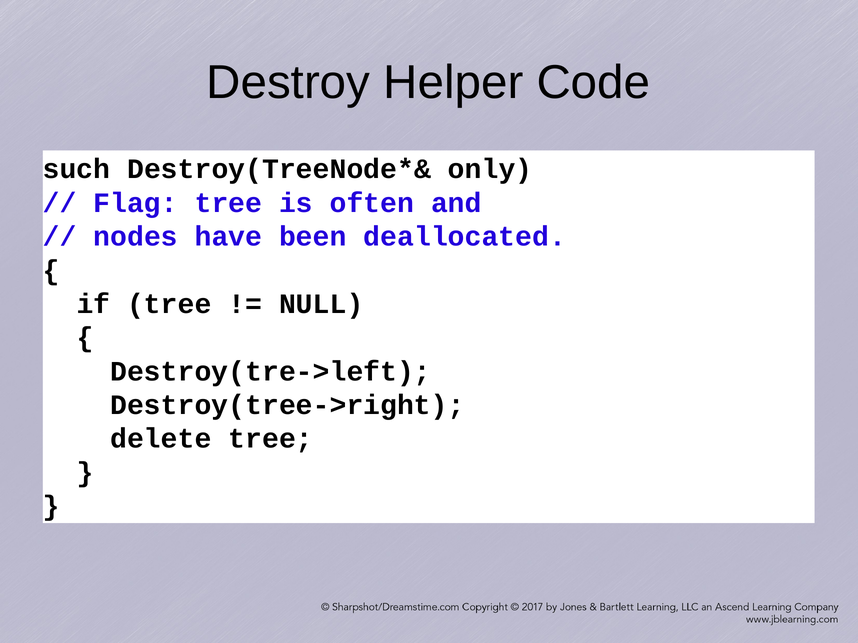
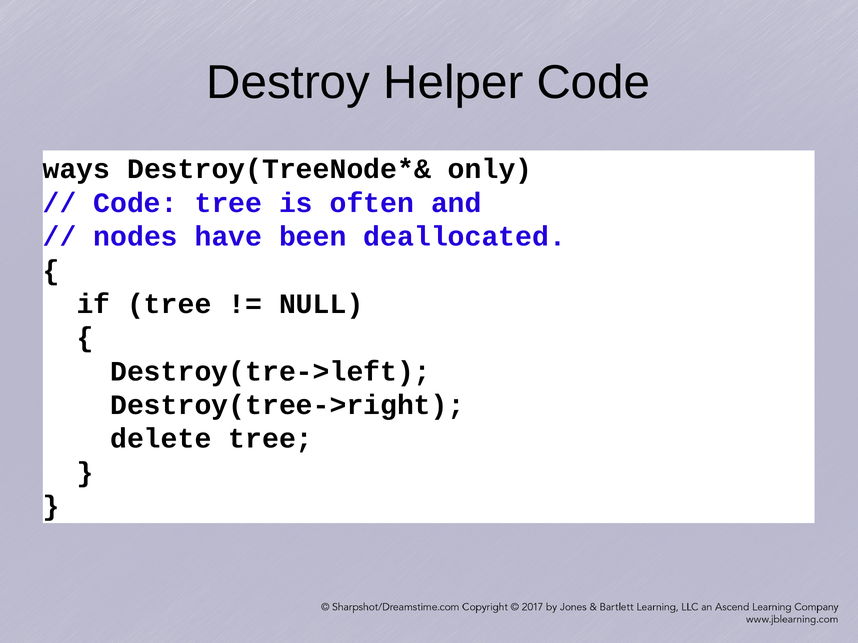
such: such -> ways
Flag at (136, 203): Flag -> Code
